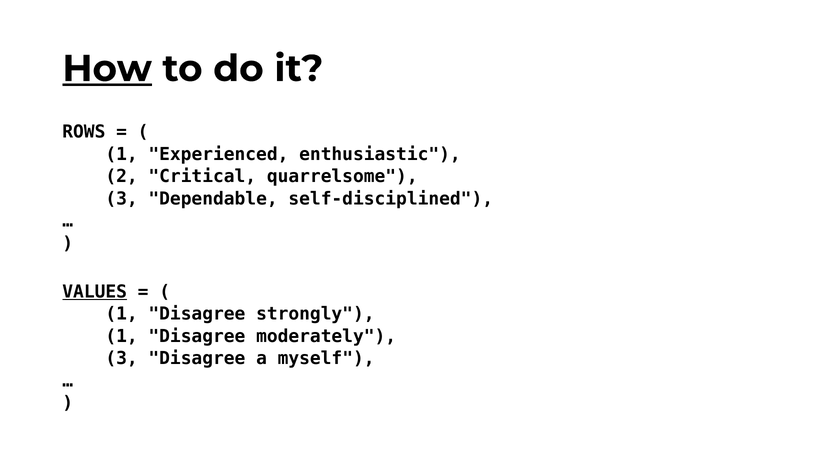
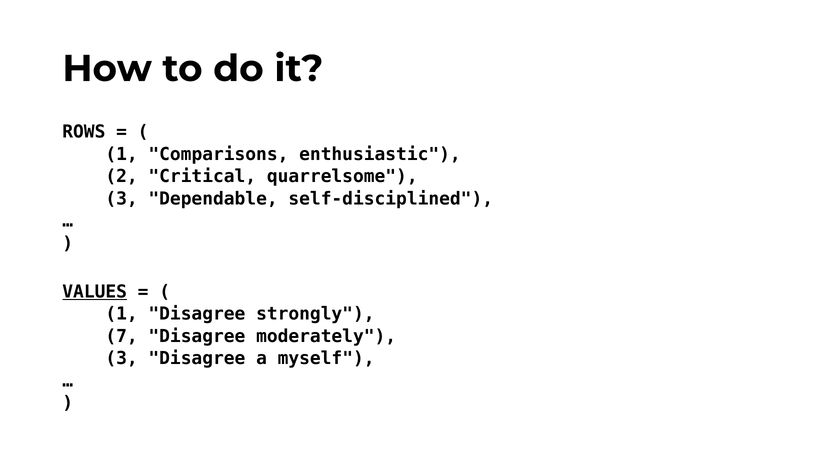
How underline: present -> none
Experienced: Experienced -> Comparisons
1 at (122, 336): 1 -> 7
